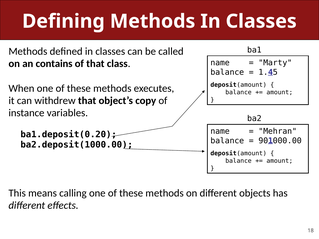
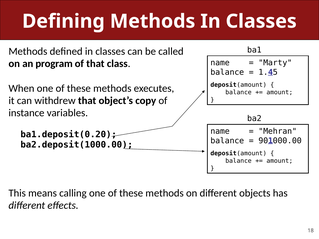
contains: contains -> program
